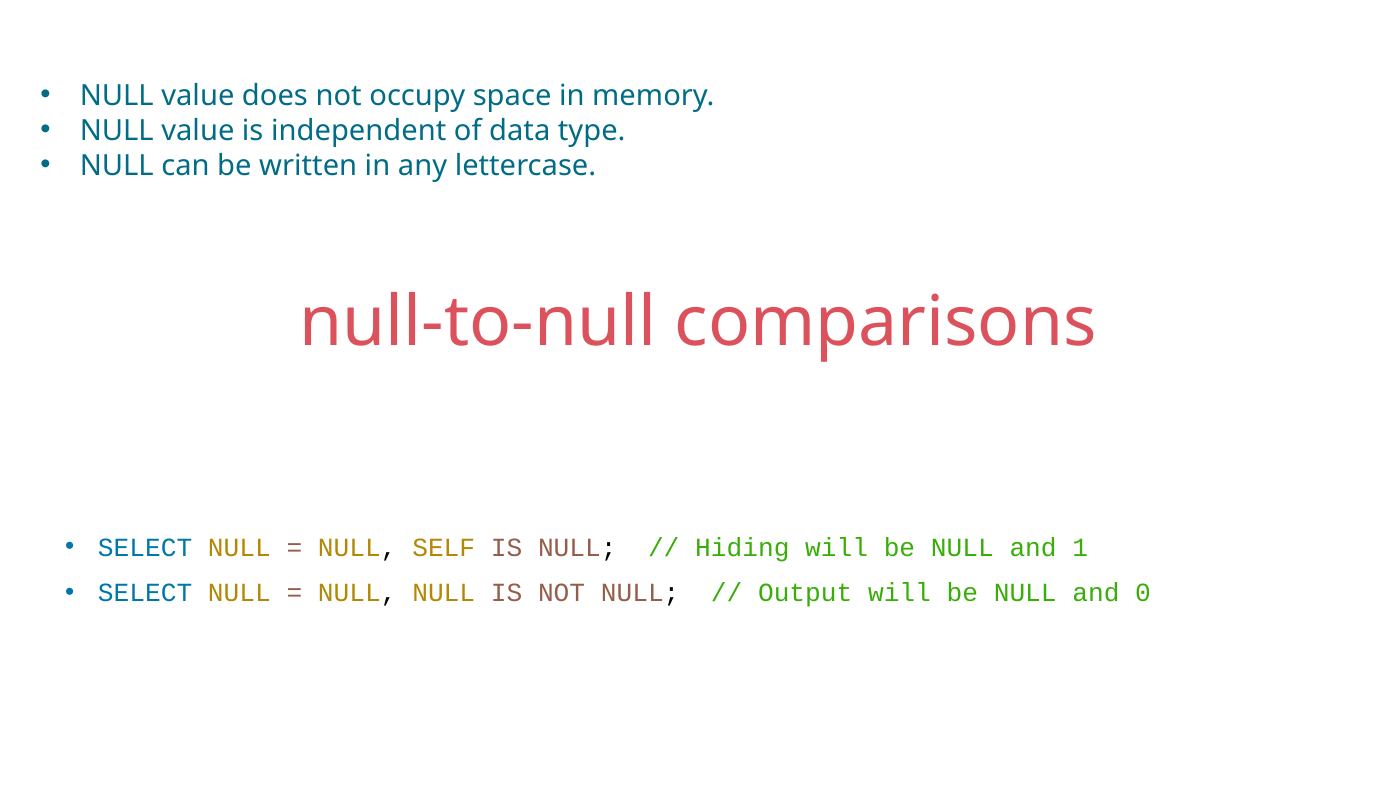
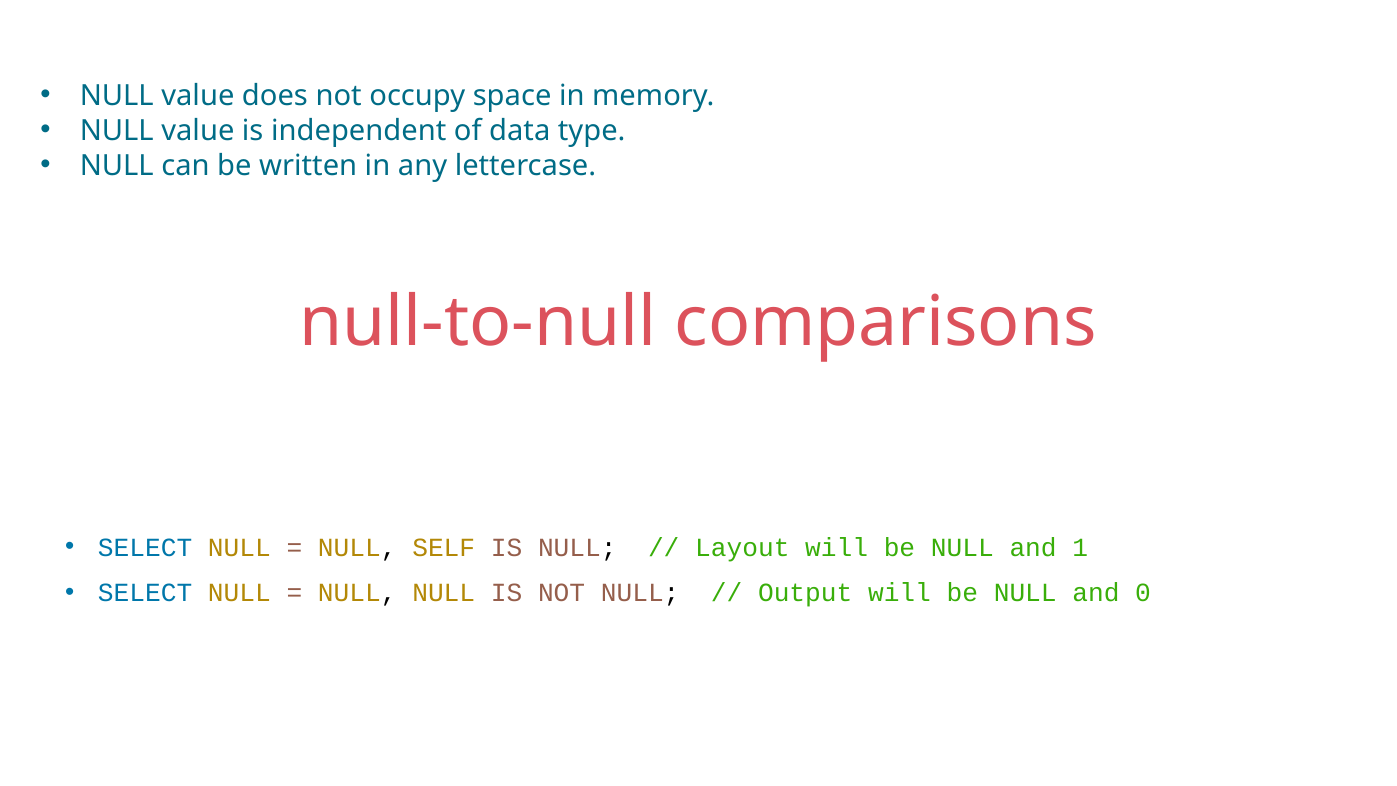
Hiding: Hiding -> Layout
